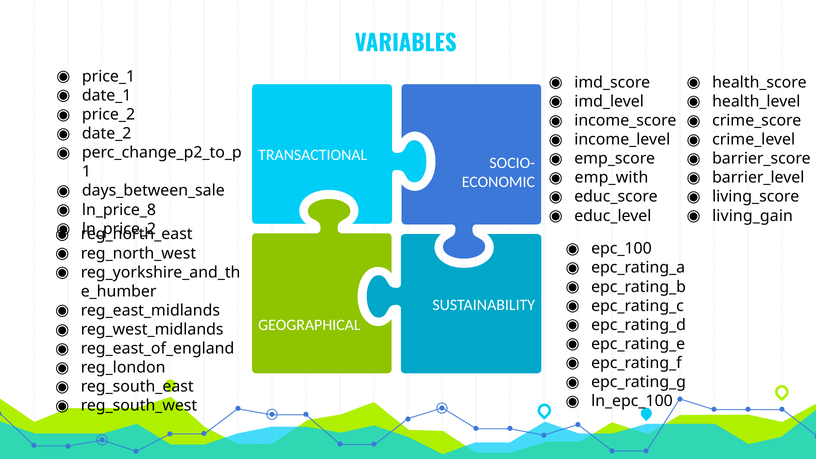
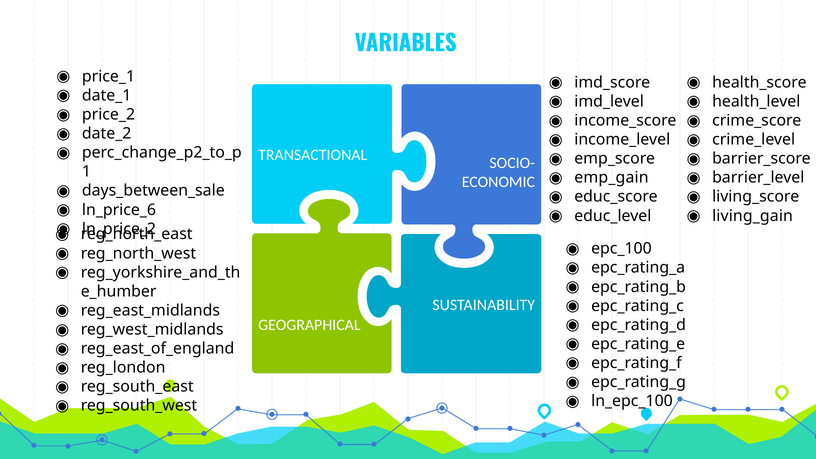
emp_with: emp_with -> emp_gain
ln_price_8: ln_price_8 -> ln_price_6
